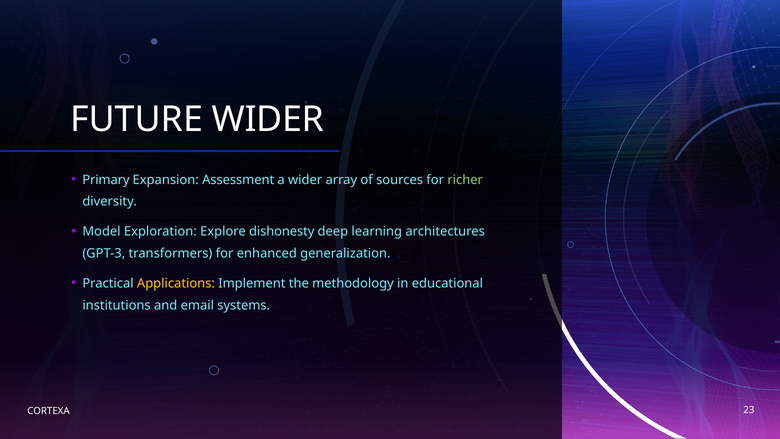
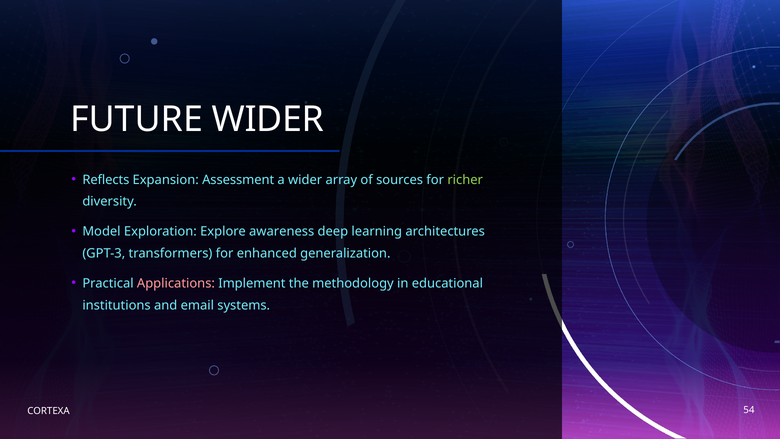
Primary: Primary -> Reflects
dishonesty: dishonesty -> awareness
Applications colour: yellow -> pink
23: 23 -> 54
